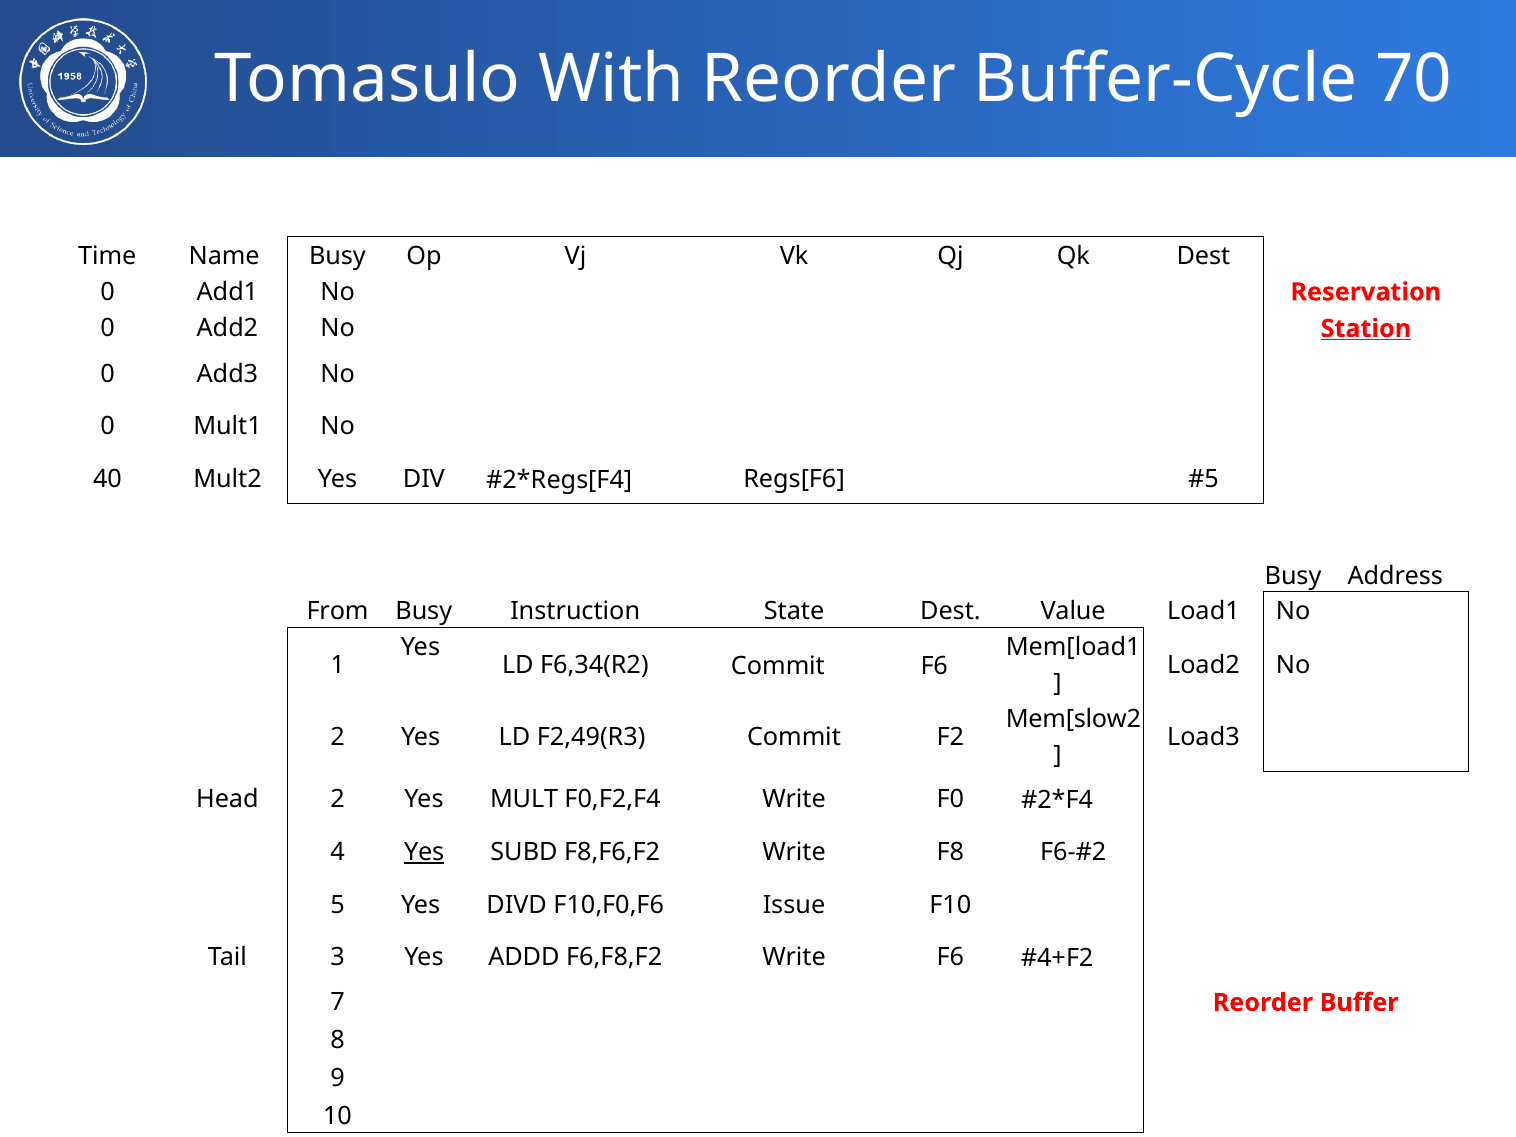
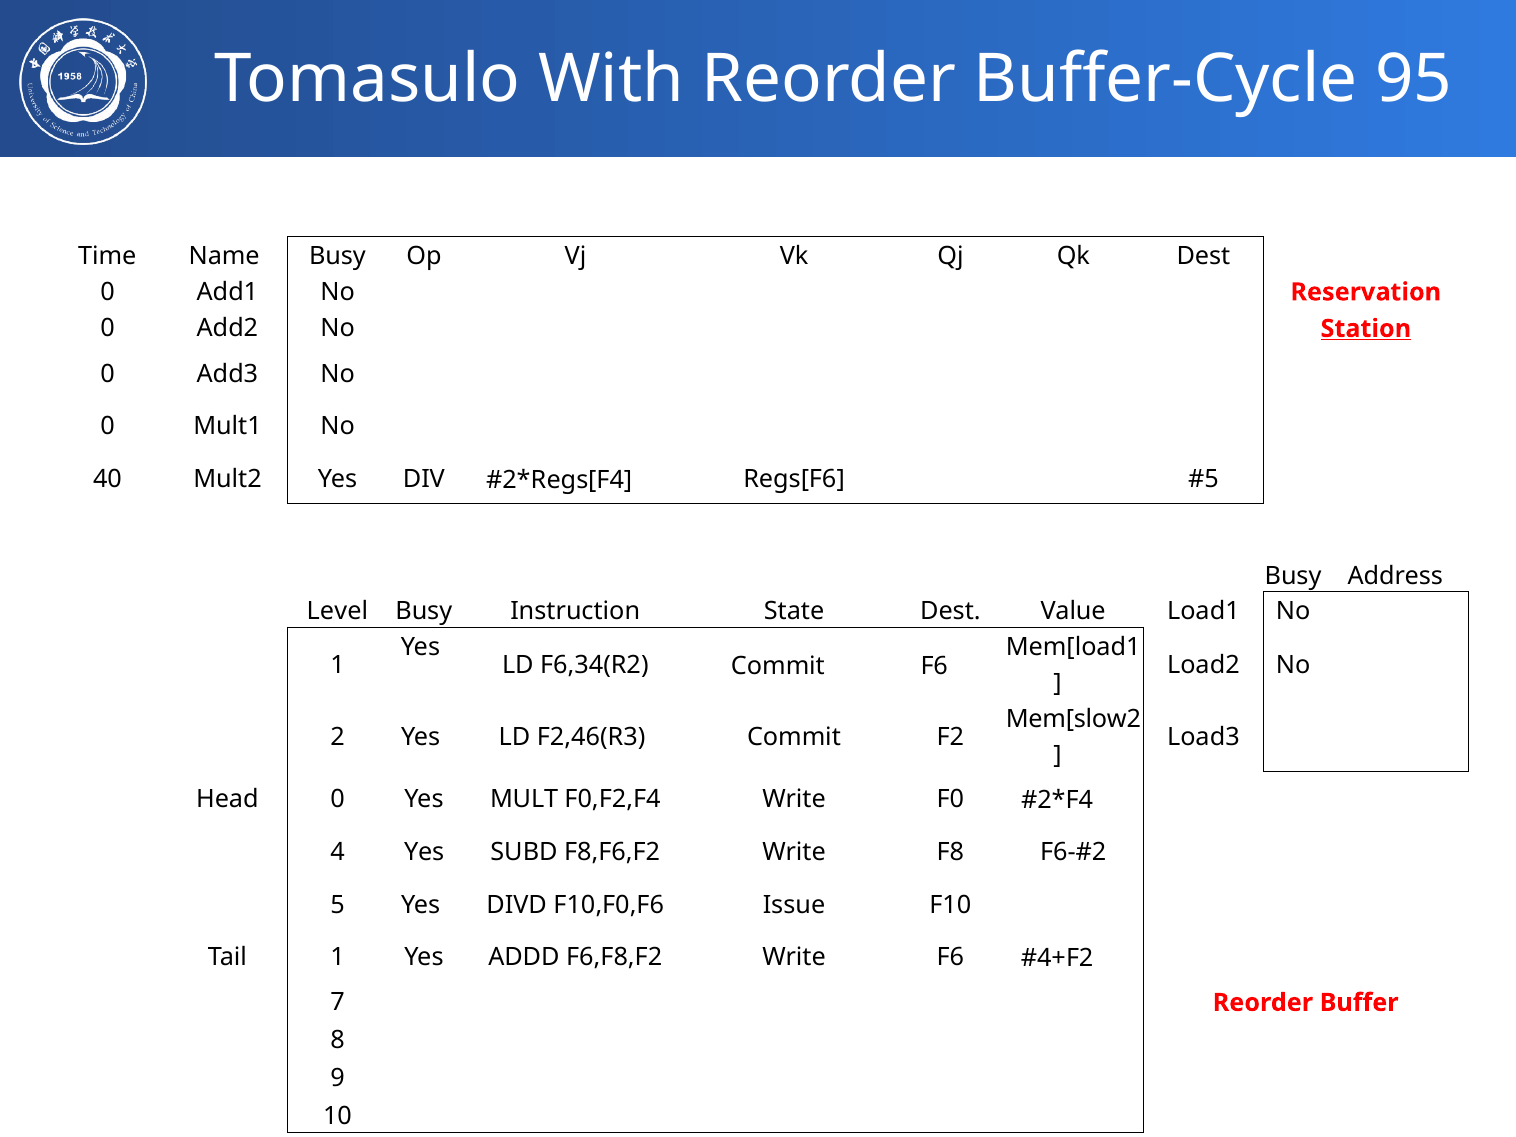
70: 70 -> 95
From: From -> Level
F2,49(R3: F2,49(R3 -> F2,46(R3
Head 2: 2 -> 0
Yes at (424, 852) underline: present -> none
Tail 3: 3 -> 1
